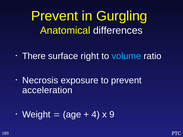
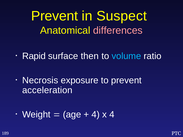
Gurgling: Gurgling -> Suspect
differences colour: white -> pink
There: There -> Rapid
right: right -> then
x 9: 9 -> 4
